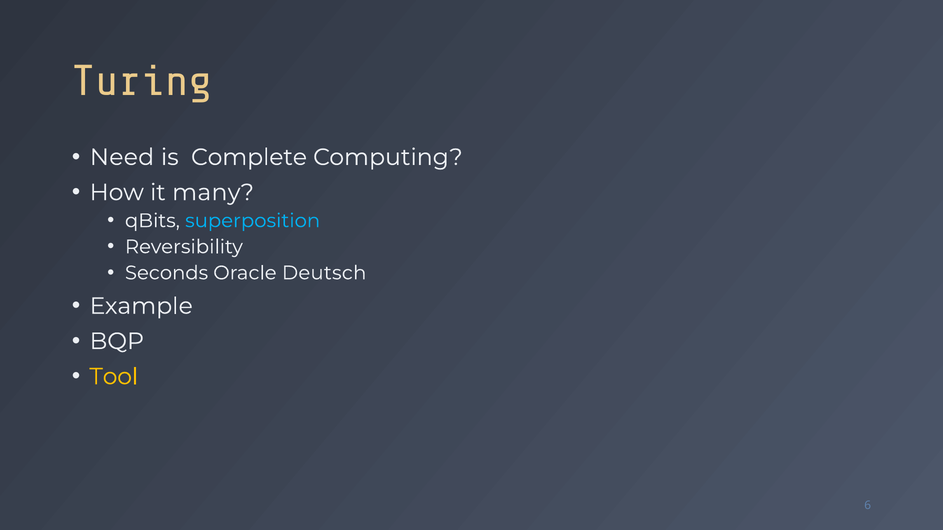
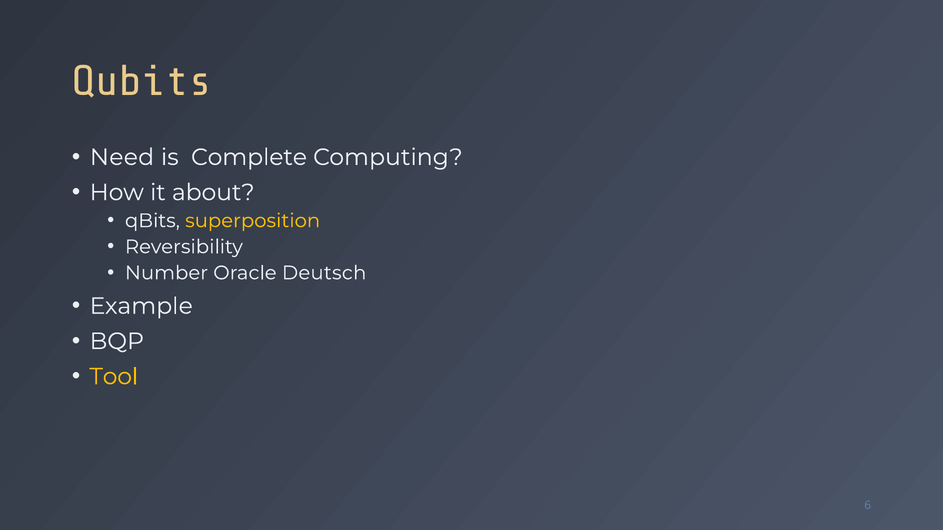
Turing: Turing -> Qubits
many: many -> about
superposition colour: light blue -> yellow
Seconds: Seconds -> Number
